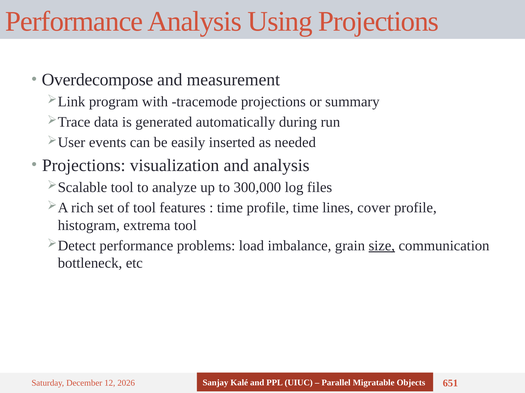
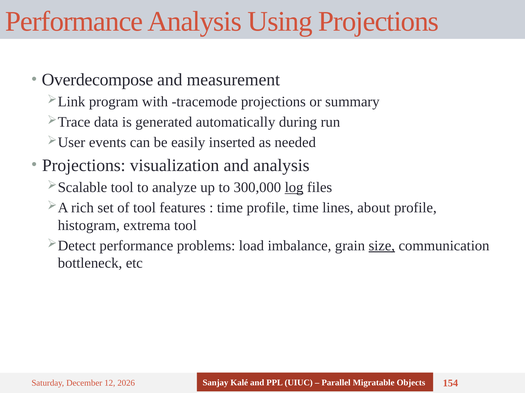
log underline: none -> present
cover: cover -> about
651: 651 -> 154
